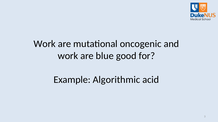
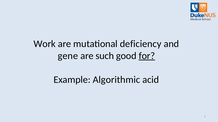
oncogenic: oncogenic -> deficiency
work at (68, 56): work -> gene
blue: blue -> such
for underline: none -> present
